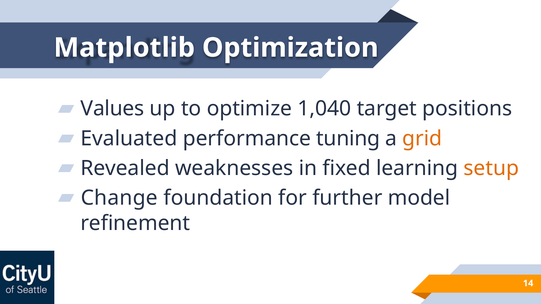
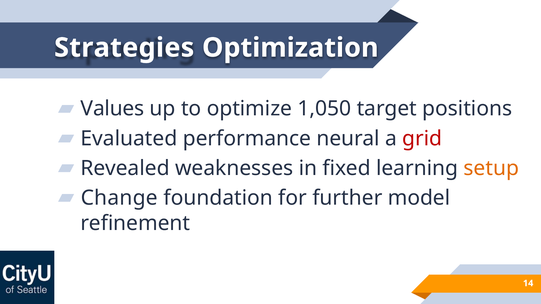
Matplotlib: Matplotlib -> Strategies
1,040: 1,040 -> 1,050
tuning: tuning -> neural
grid colour: orange -> red
